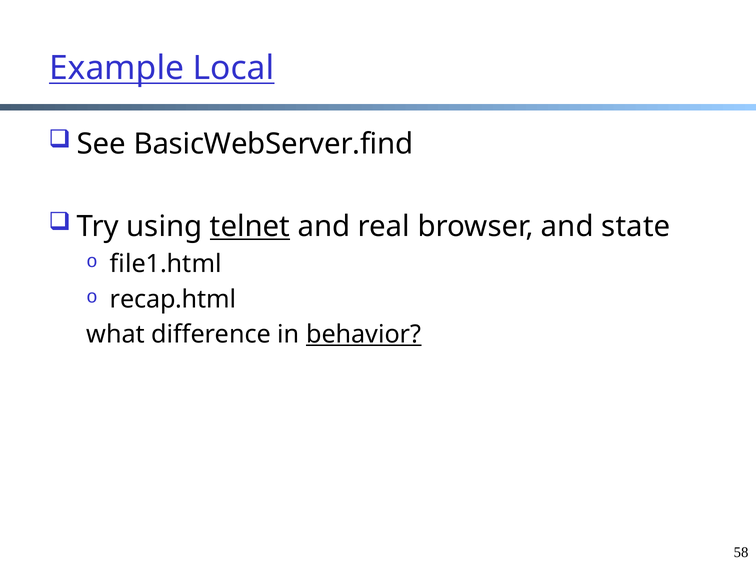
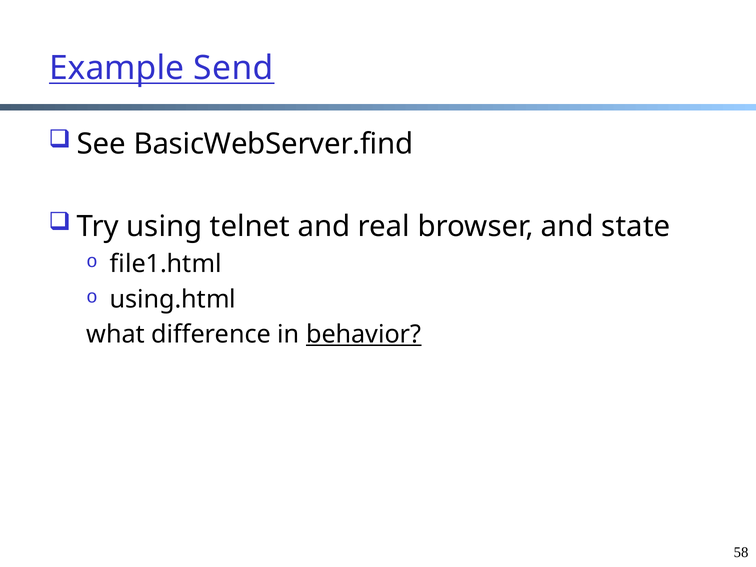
Local: Local -> Send
telnet underline: present -> none
recap.html: recap.html -> using.html
